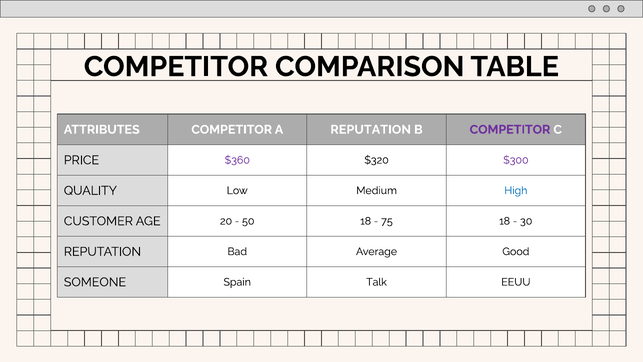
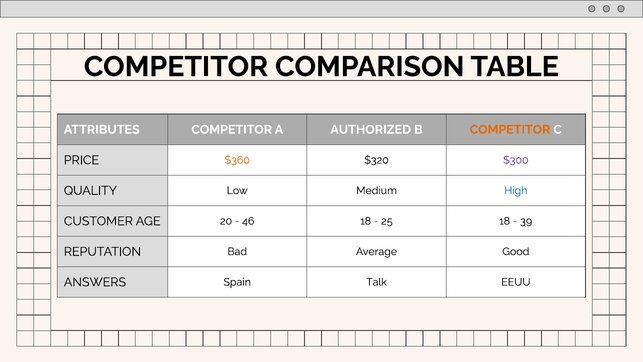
A REPUTATION: REPUTATION -> AUTHORIZED
COMPETITOR at (510, 130) colour: purple -> orange
$360 colour: purple -> orange
50: 50 -> 46
75: 75 -> 25
30: 30 -> 39
SOMEONE: SOMEONE -> ANSWERS
